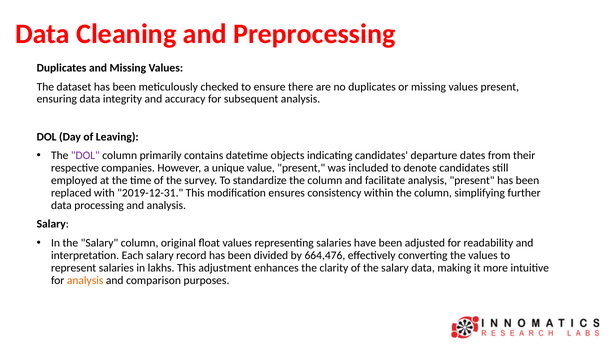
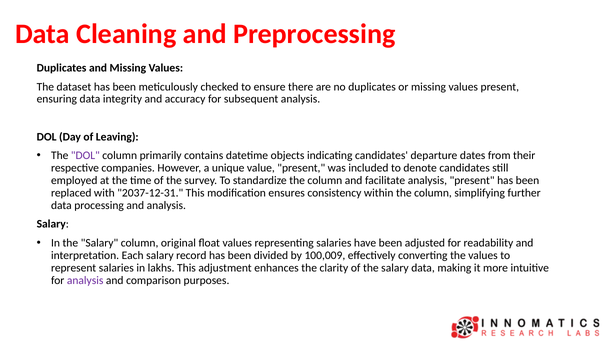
2019-12-31: 2019-12-31 -> 2037-12-31
664,476: 664,476 -> 100,009
analysis at (85, 281) colour: orange -> purple
